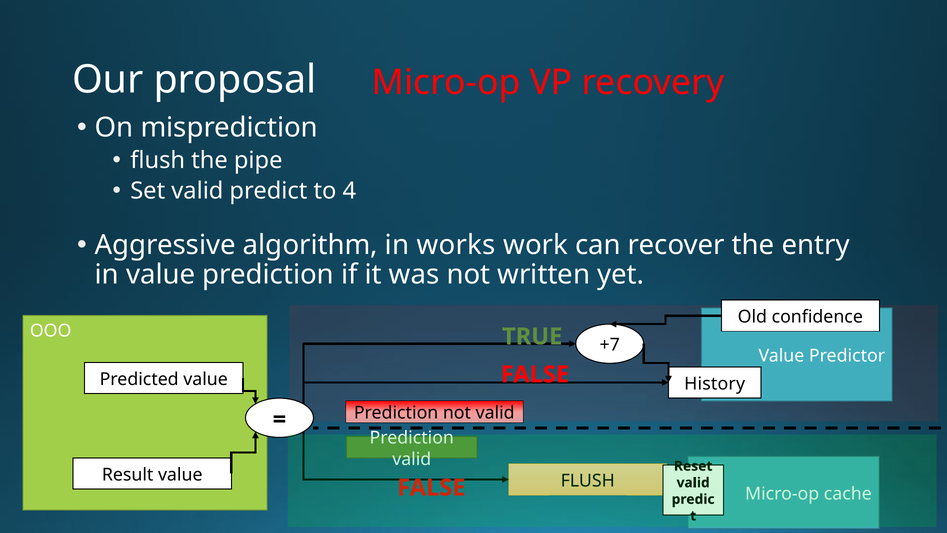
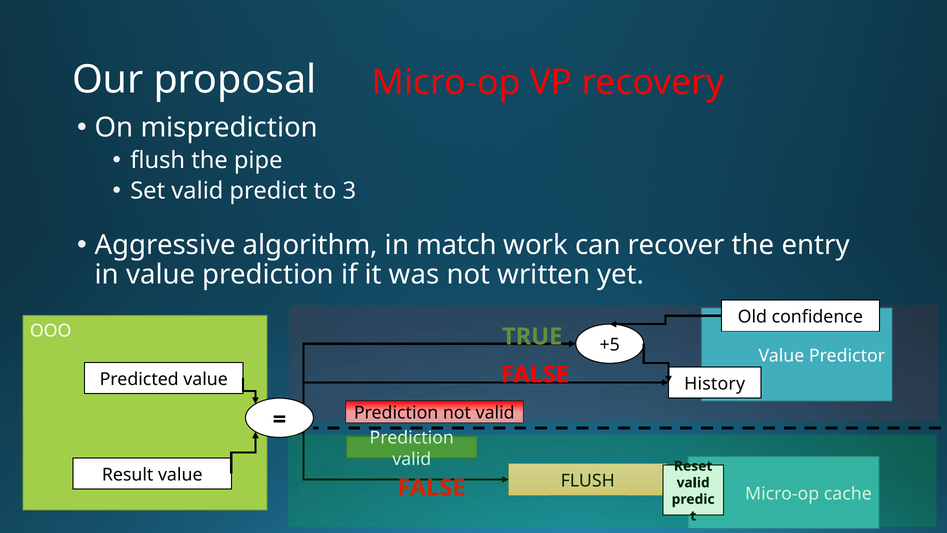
4: 4 -> 3
works: works -> match
+7: +7 -> +5
